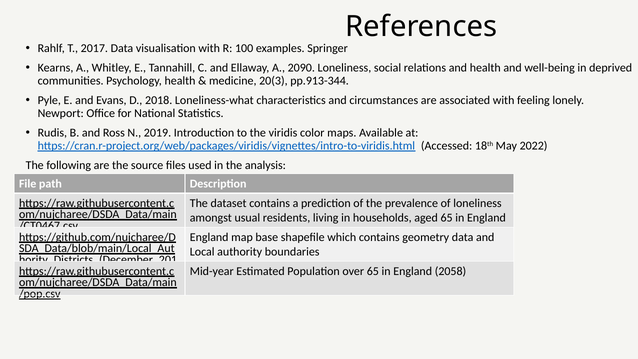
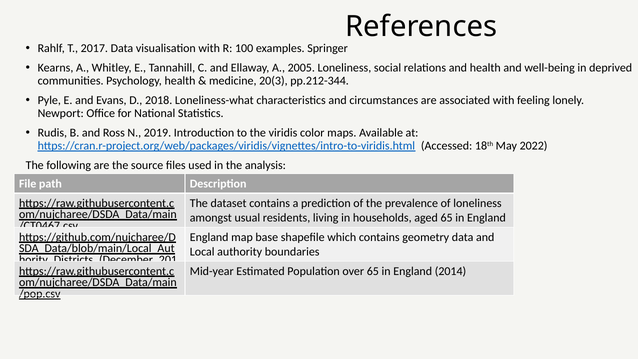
2090: 2090 -> 2005
pp.913-344: pp.913-344 -> pp.212-344
2058: 2058 -> 2014
